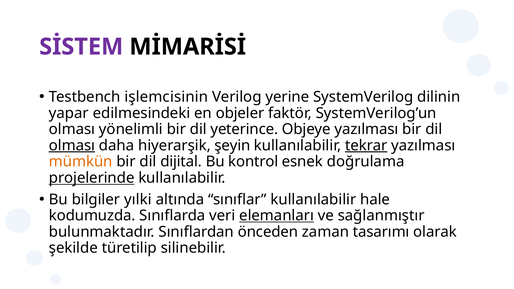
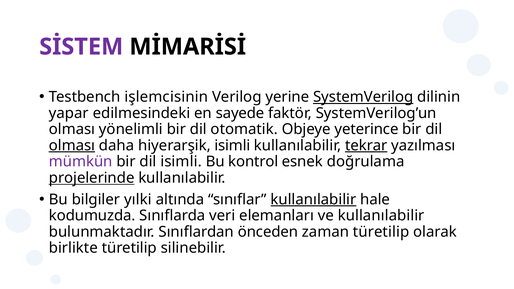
SystemVerilog underline: none -> present
objeler: objeler -> sayede
yeterince: yeterince -> otomatik
Objeye yazılması: yazılması -> yeterince
hiyerarşik şeyin: şeyin -> isimli
mümkün colour: orange -> purple
dil dijital: dijital -> isimli
kullanılabilir at (313, 200) underline: none -> present
elemanları underline: present -> none
ve sağlanmıştır: sağlanmıştır -> kullanılabilir
zaman tasarımı: tasarımı -> türetilip
şekilde: şekilde -> birlikte
